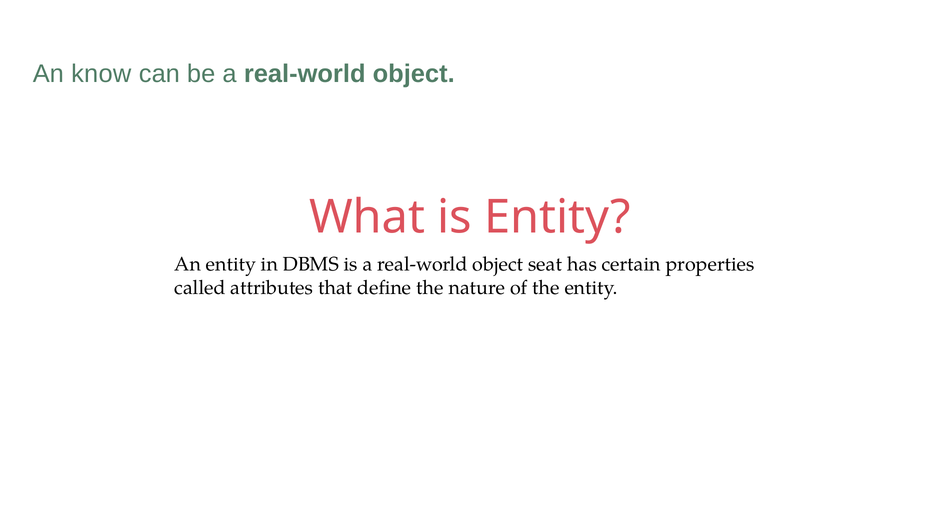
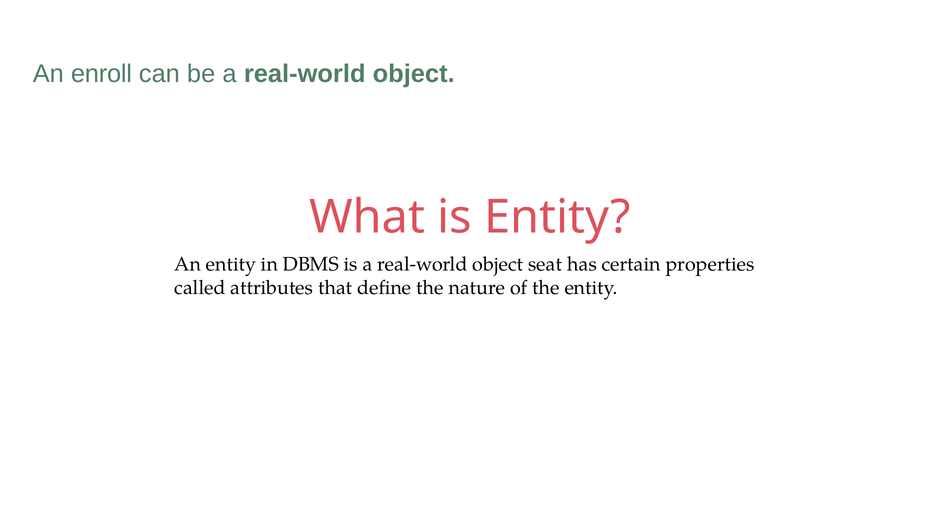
know: know -> enroll
